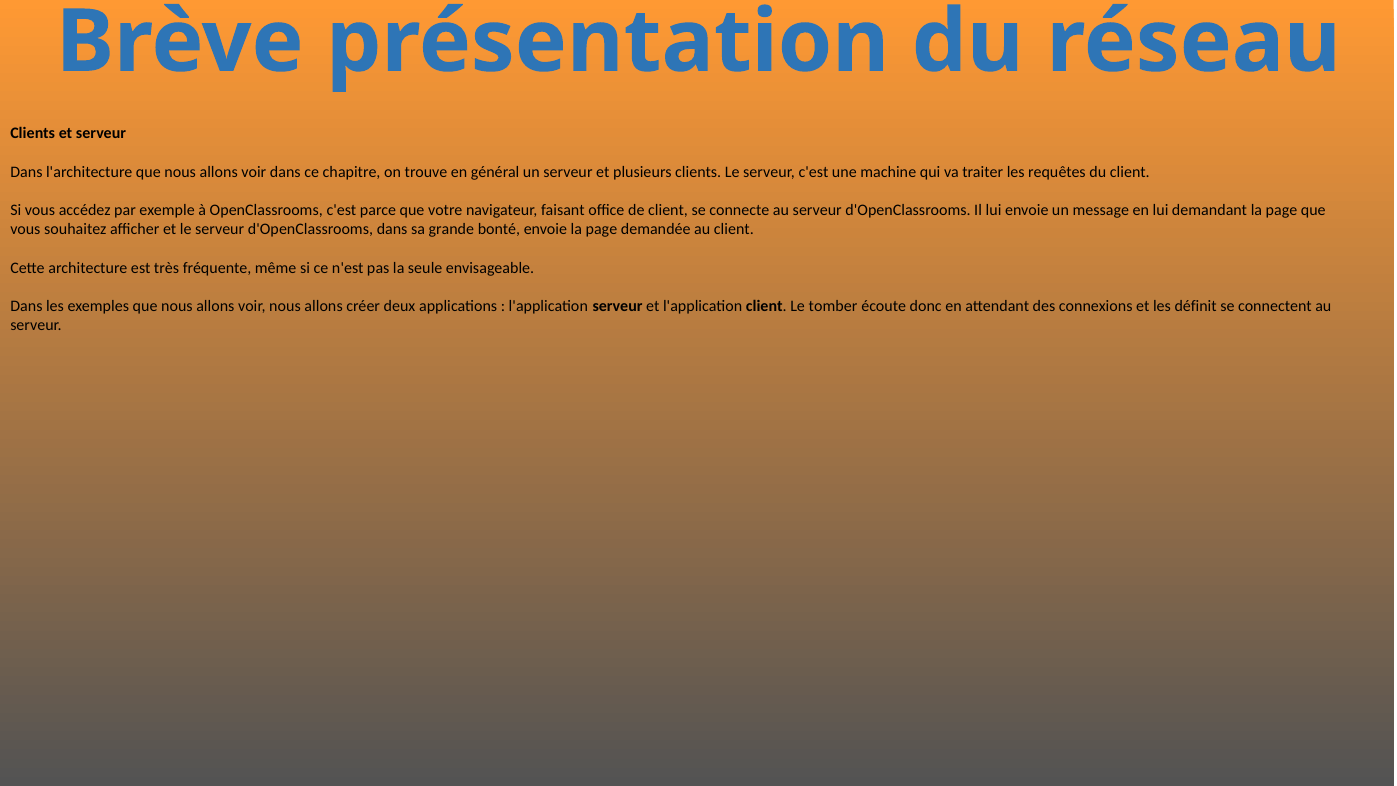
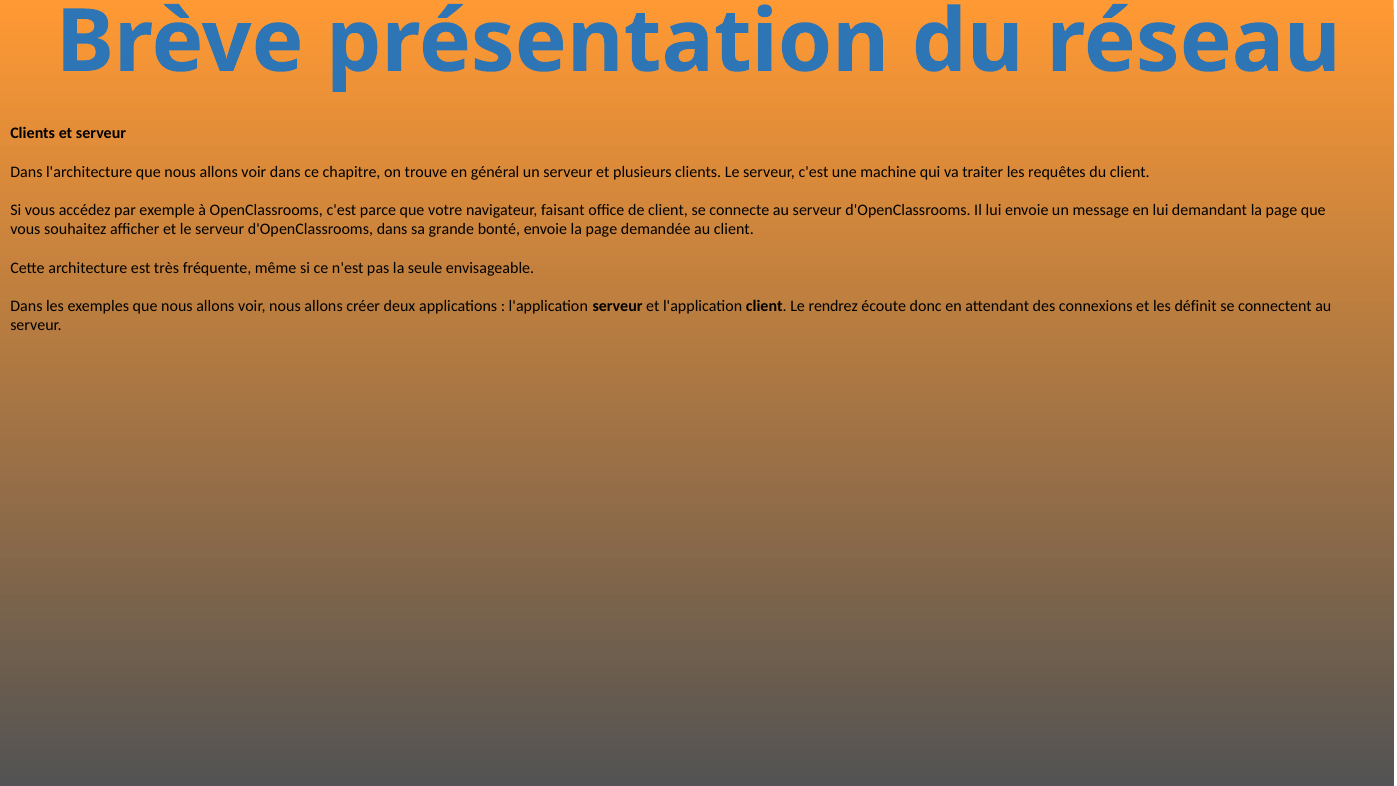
tomber: tomber -> rendrez
